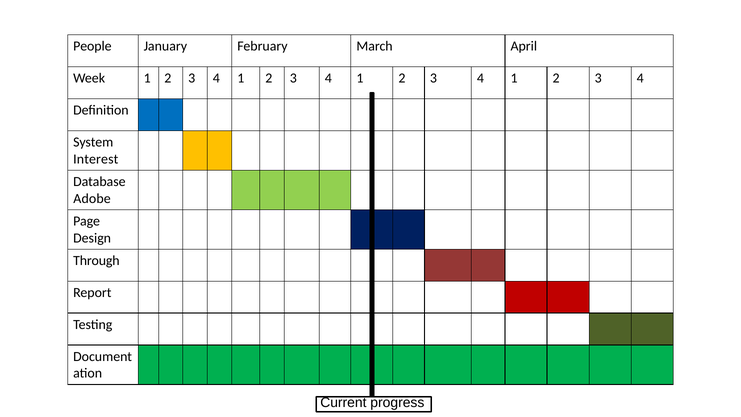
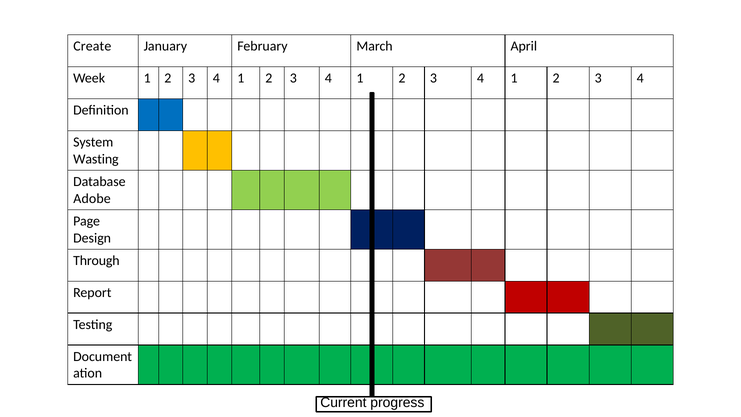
People: People -> Create
Interest: Interest -> Wasting
